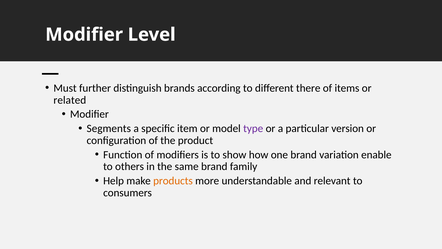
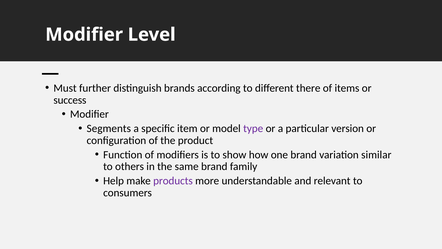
related: related -> success
enable: enable -> similar
products colour: orange -> purple
